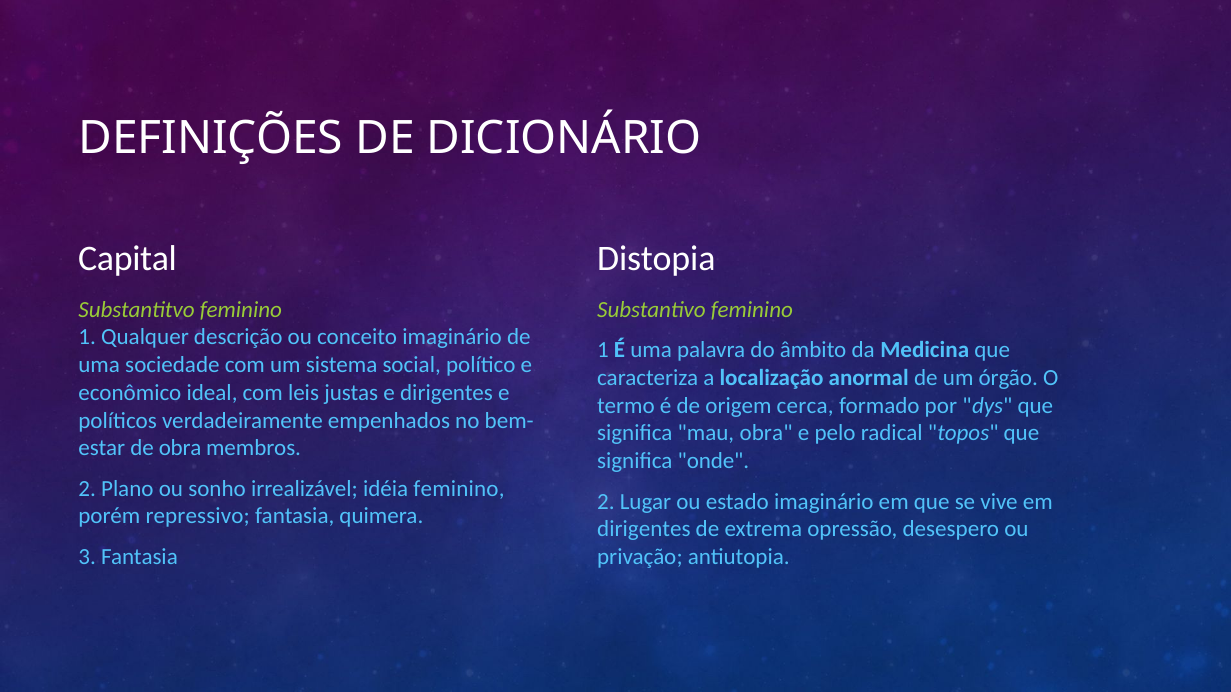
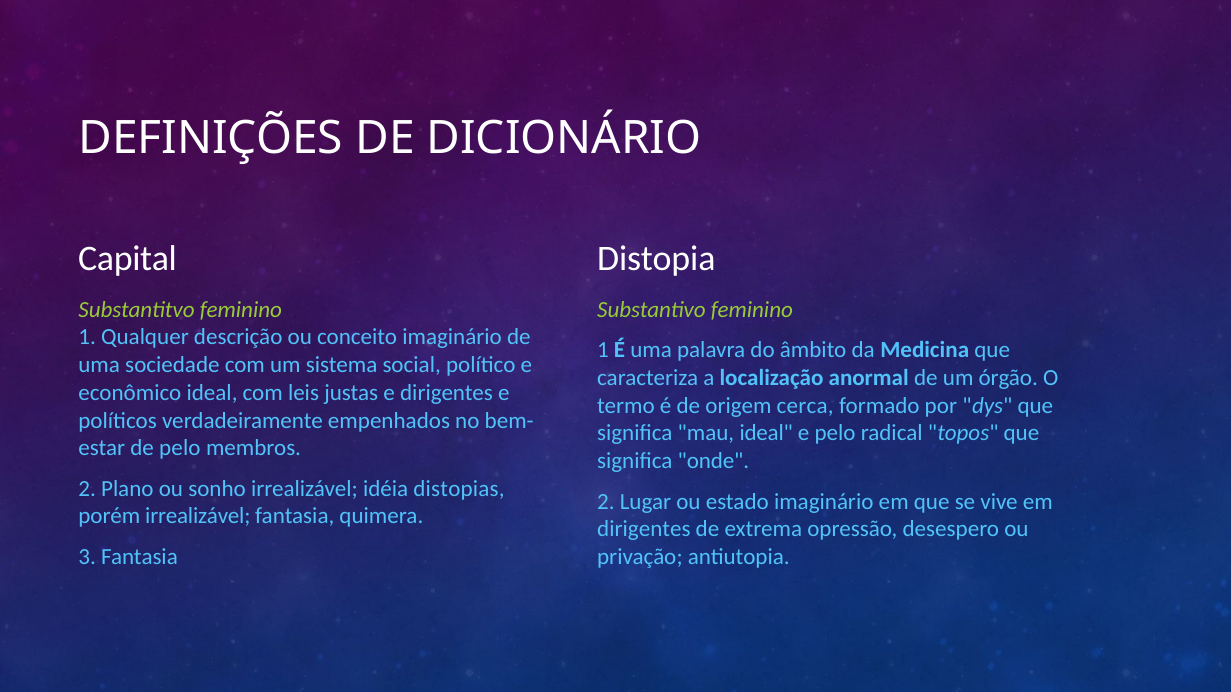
mau obra: obra -> ideal
de obra: obra -> pelo
idéia feminino: feminino -> distopias
porém repressivo: repressivo -> irrealizável
